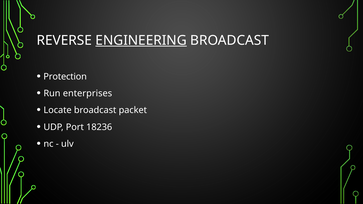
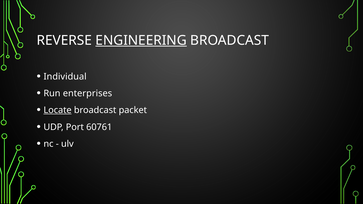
Protection: Protection -> Individual
Locate underline: none -> present
18236: 18236 -> 60761
